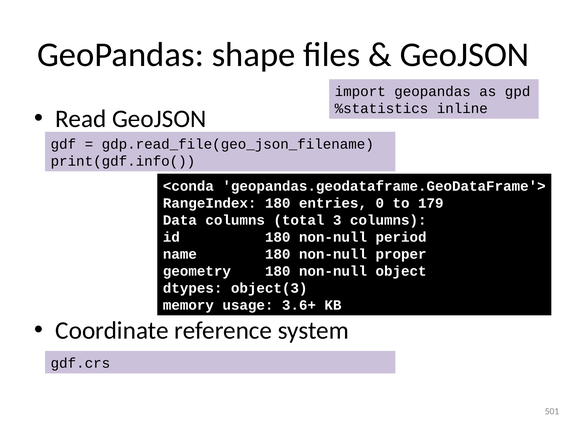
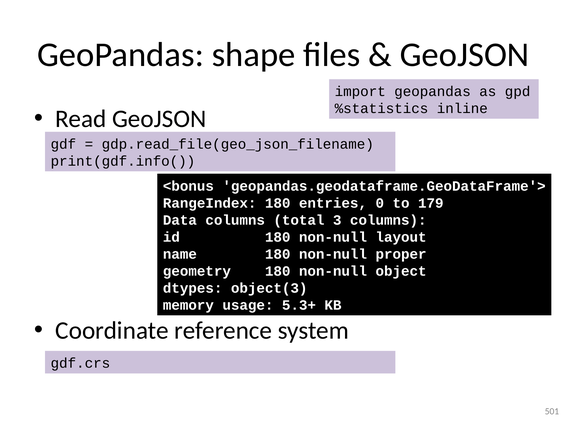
<conda: <conda -> <bonus
period: period -> layout
3.6+: 3.6+ -> 5.3+
